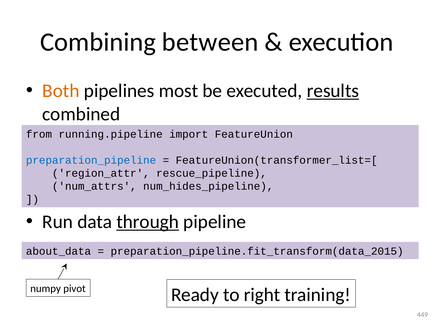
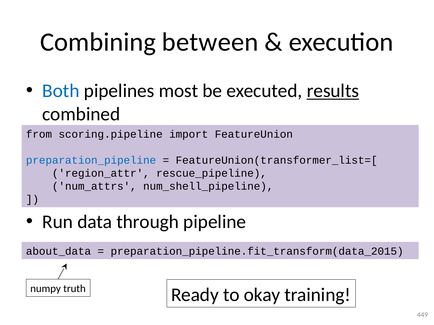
Both colour: orange -> blue
running.pipeline: running.pipeline -> scoring.pipeline
num_hides_pipeline: num_hides_pipeline -> num_shell_pipeline
through underline: present -> none
pivot: pivot -> truth
right: right -> okay
